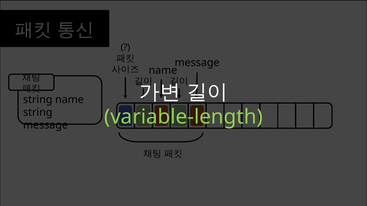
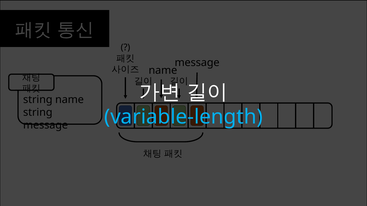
variable-length colour: light green -> light blue
